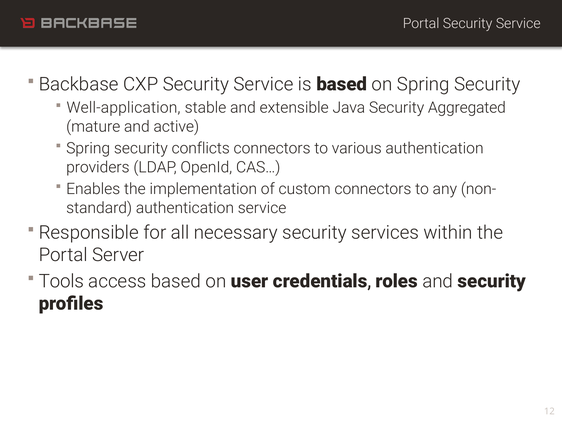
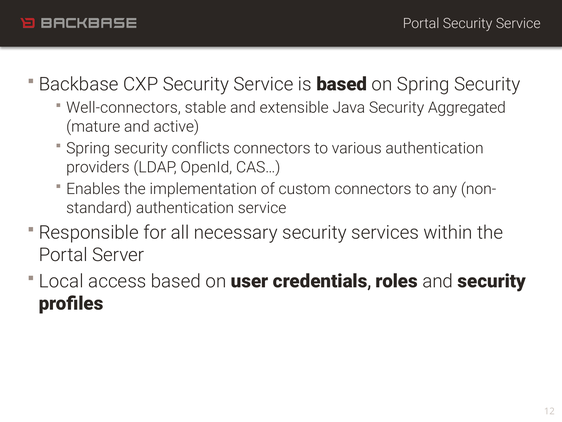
Well-application: Well-application -> Well-connectors
Tools: Tools -> Local
